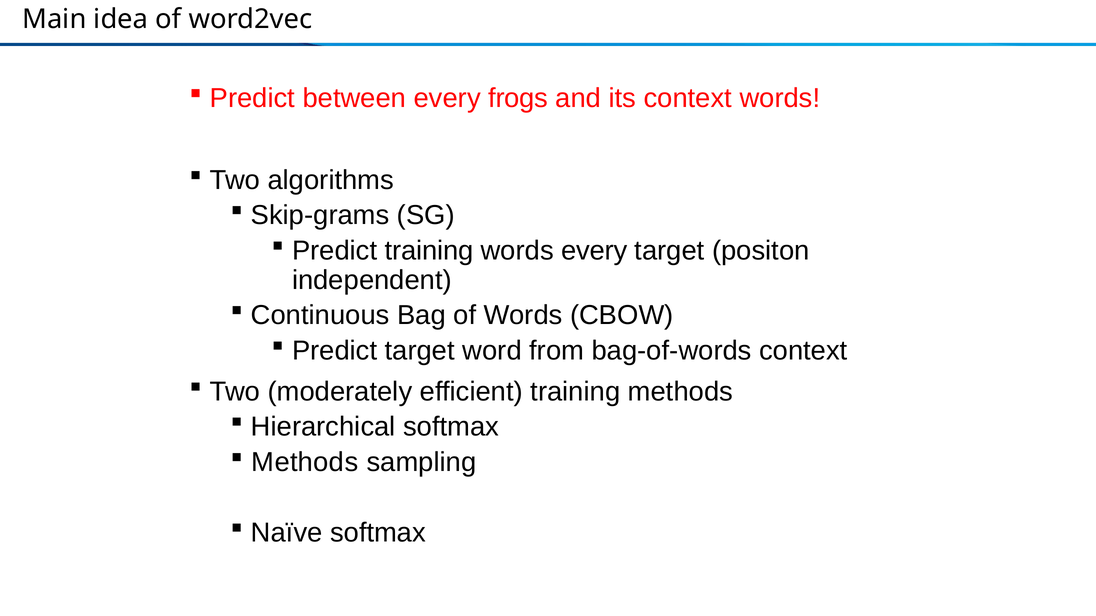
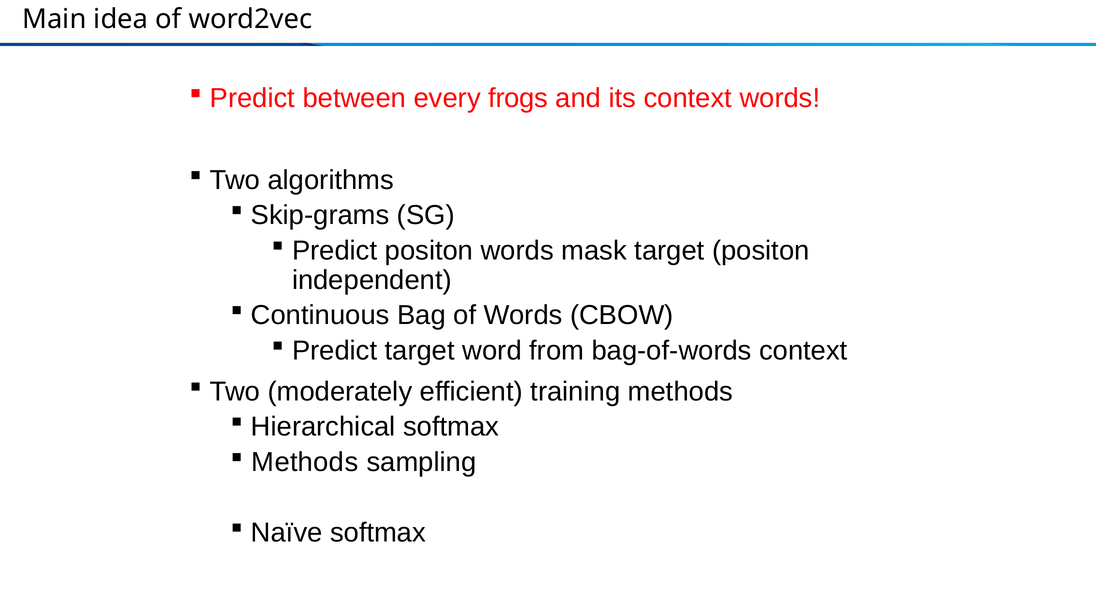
Predict training: training -> positon
words every: every -> mask
